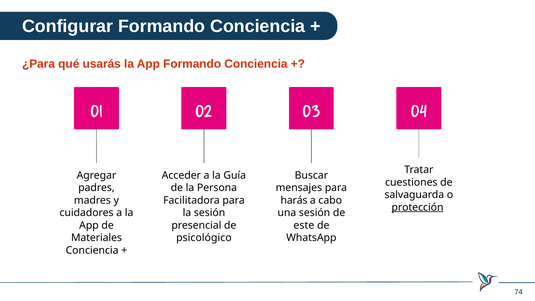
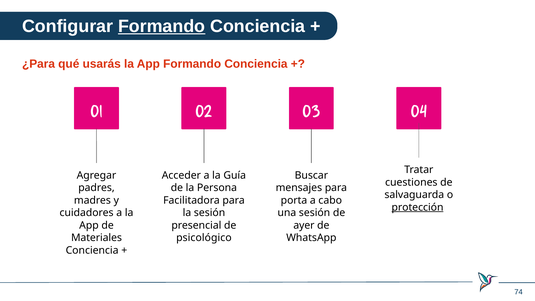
Formando at (162, 26) underline: none -> present
harás: harás -> porta
este: este -> ayer
